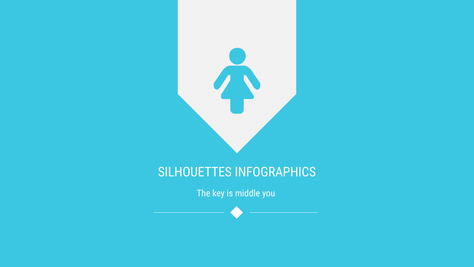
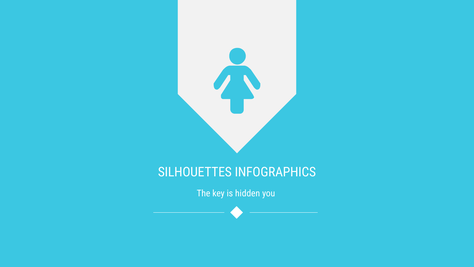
middle: middle -> hidden
